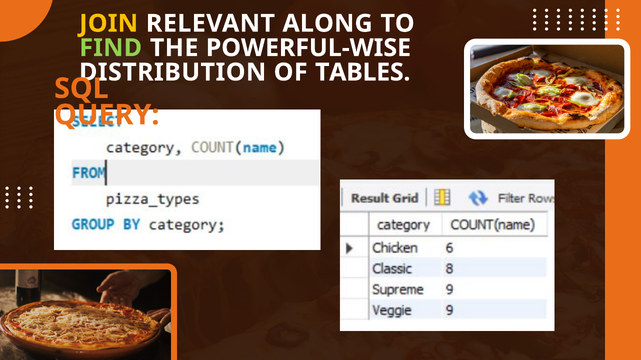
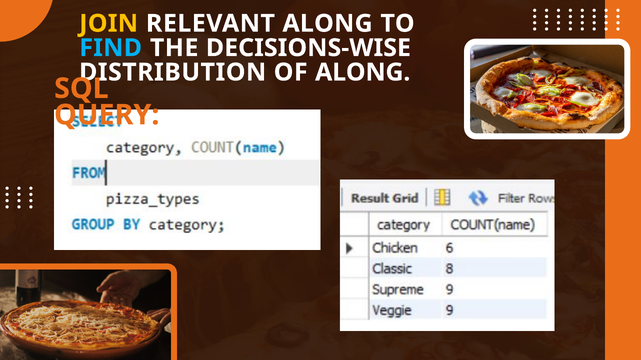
FIND colour: light green -> light blue
POWERFUL-WISE: POWERFUL-WISE -> DECISIONS-WISE
OF TABLES: TABLES -> ALONG
